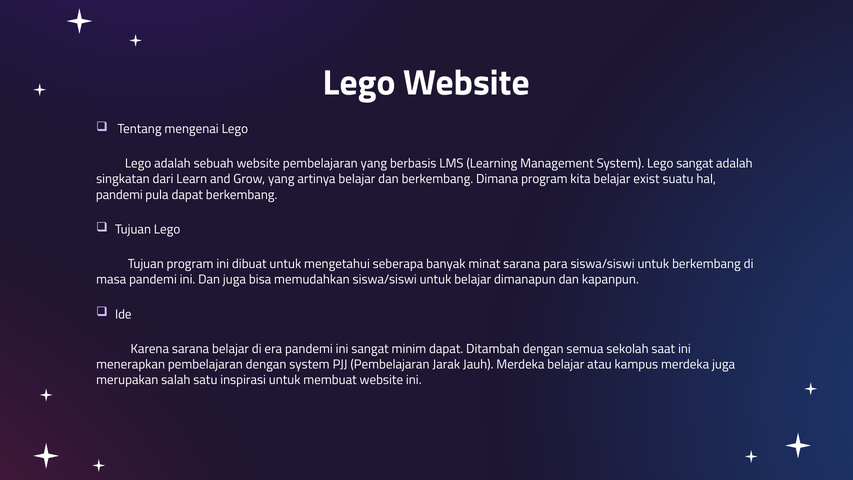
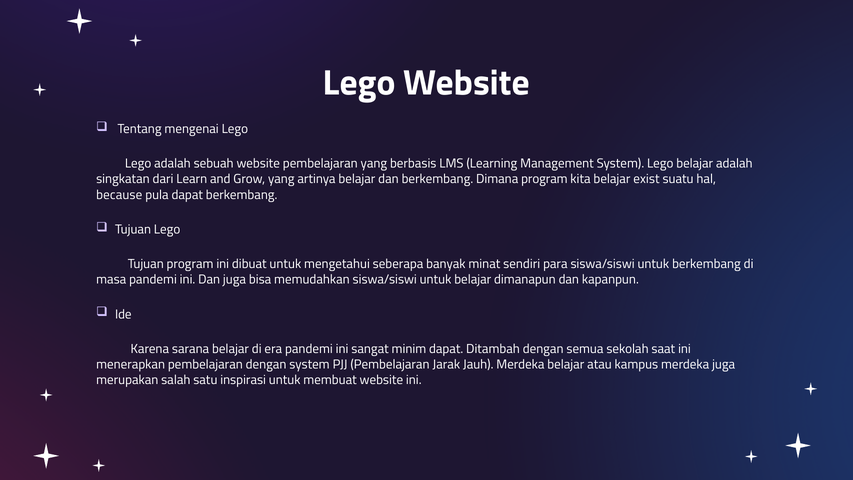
Lego sangat: sangat -> belajar
pandemi at (119, 195): pandemi -> because
minat sarana: sarana -> sendiri
